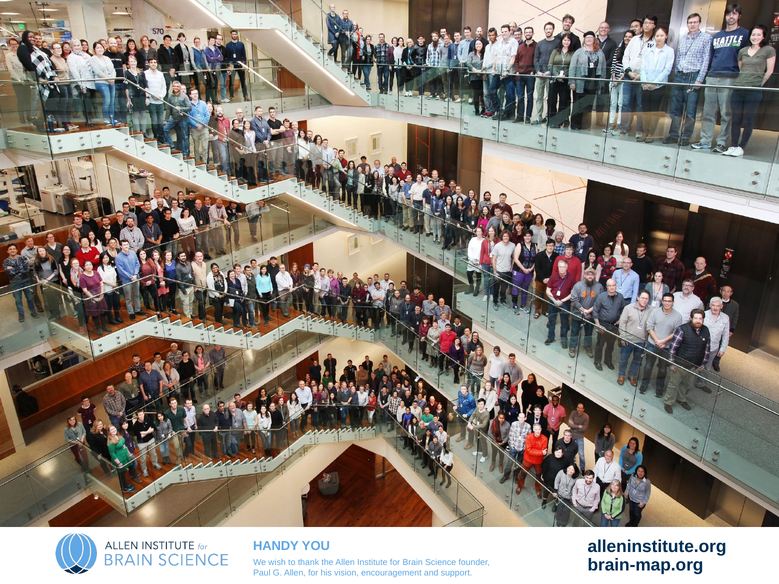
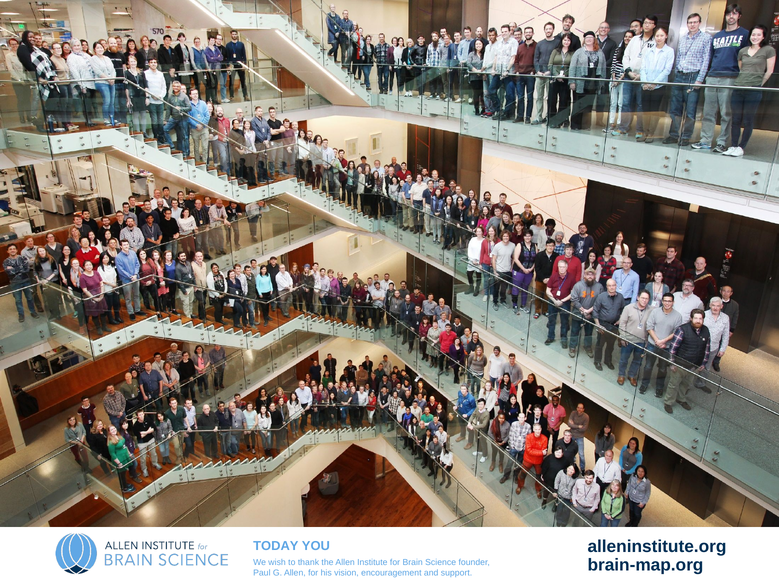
HANDY: HANDY -> TODAY
